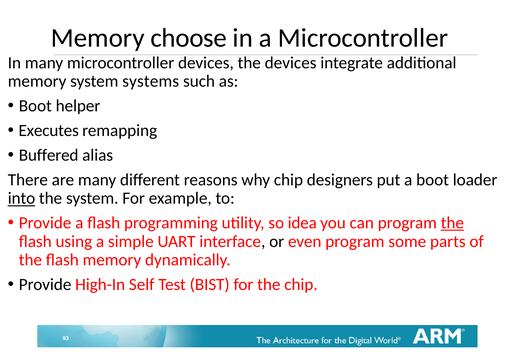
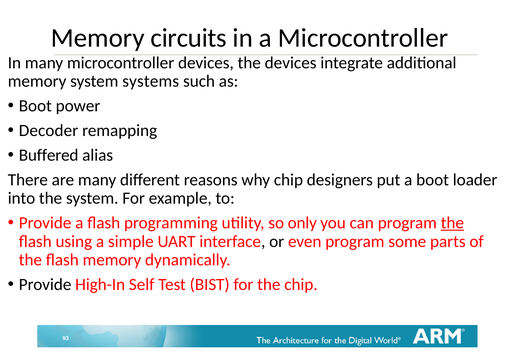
choose: choose -> circuits
helper: helper -> power
Executes: Executes -> Decoder
into underline: present -> none
idea: idea -> only
